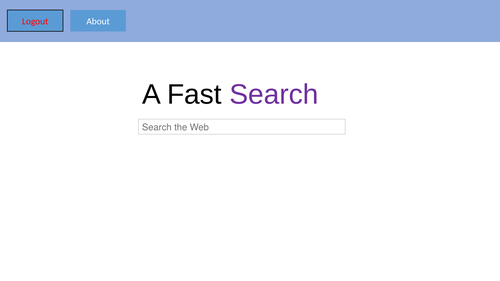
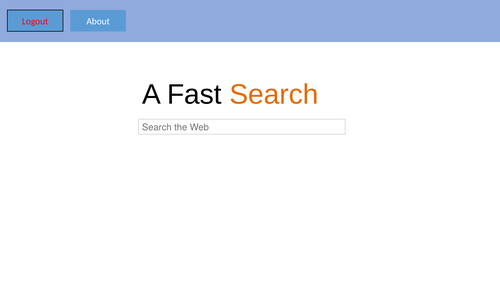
Search at (274, 95) colour: purple -> orange
